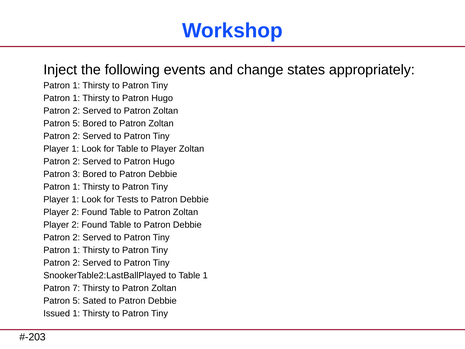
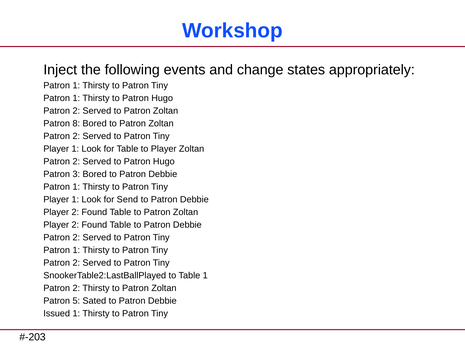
5 at (76, 123): 5 -> 8
Tests: Tests -> Send
7 at (76, 288): 7 -> 2
